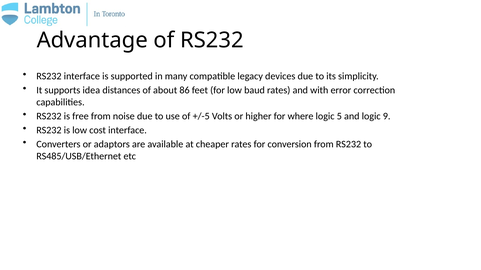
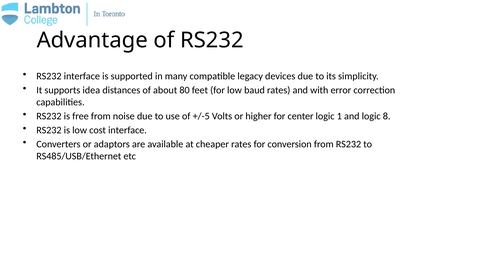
86: 86 -> 80
where: where -> center
5: 5 -> 1
9: 9 -> 8
